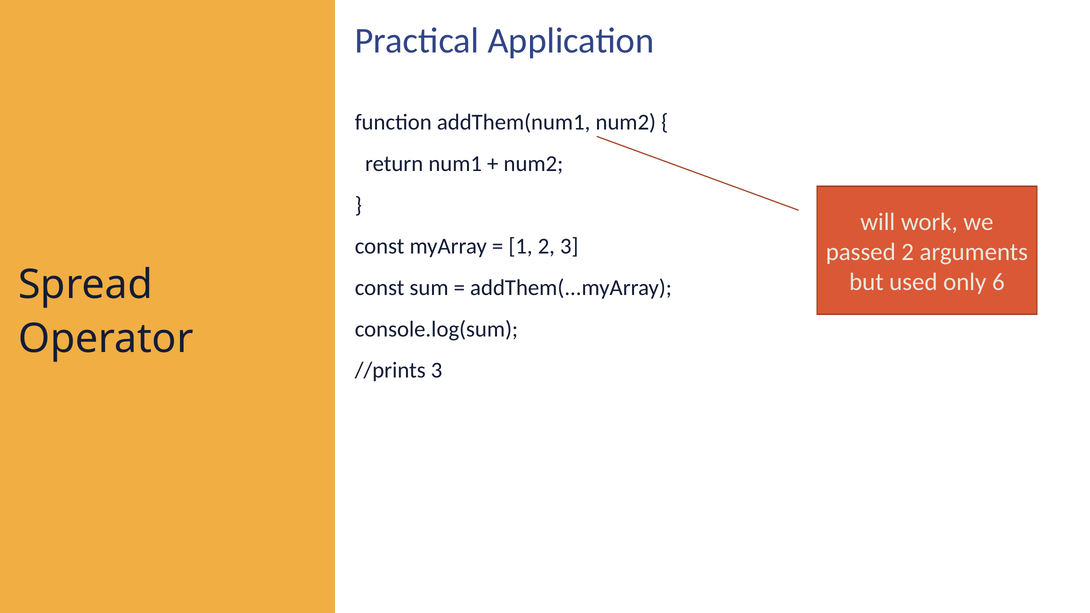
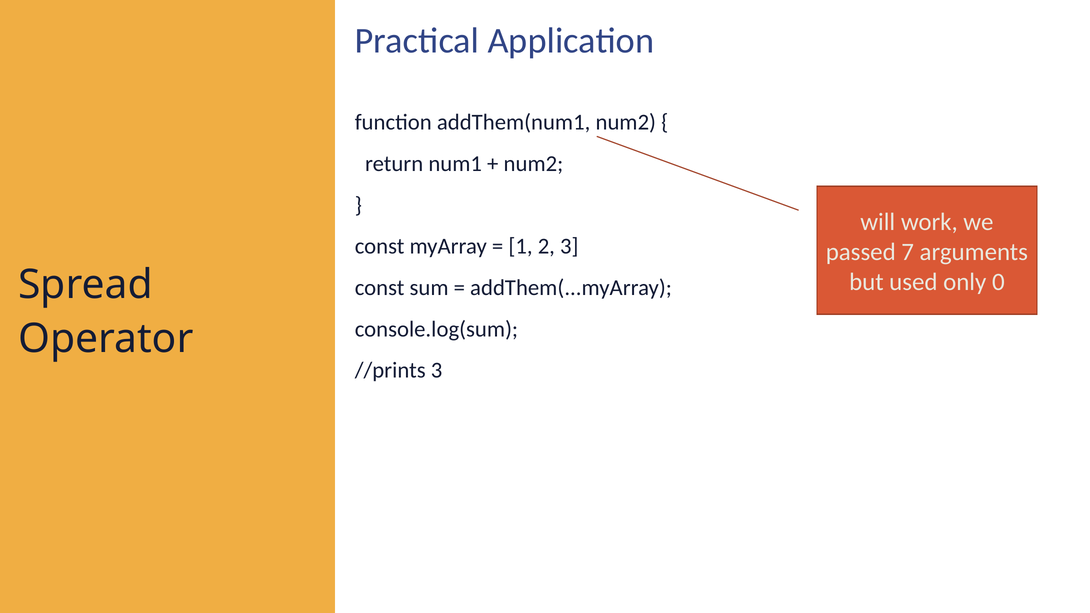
passed 2: 2 -> 7
6: 6 -> 0
